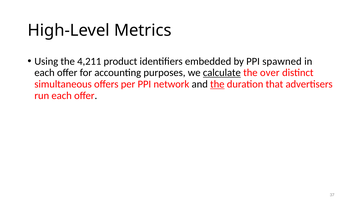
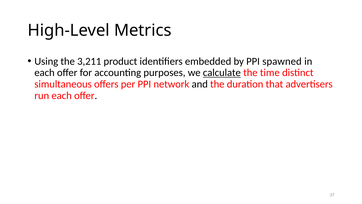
4,211: 4,211 -> 3,211
over: over -> time
the at (217, 84) underline: present -> none
